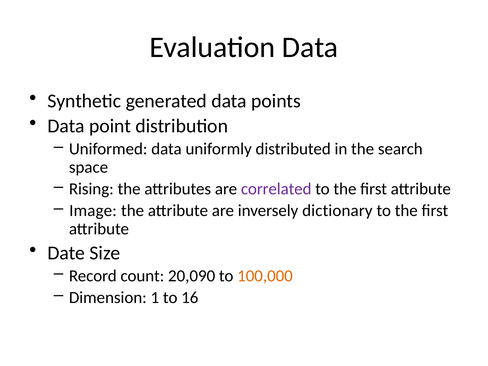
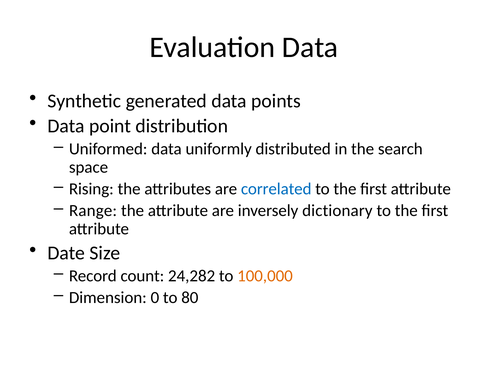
correlated colour: purple -> blue
Image: Image -> Range
20,090: 20,090 -> 24,282
1: 1 -> 0
16: 16 -> 80
